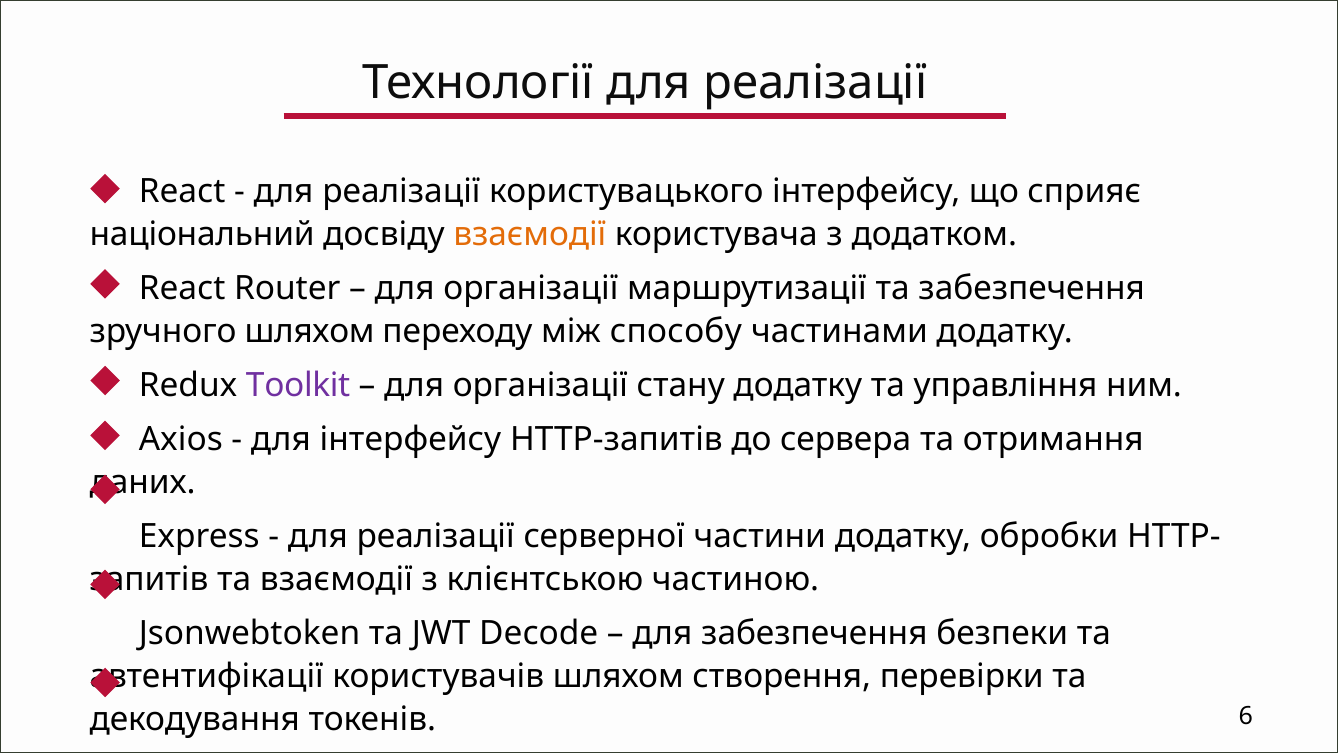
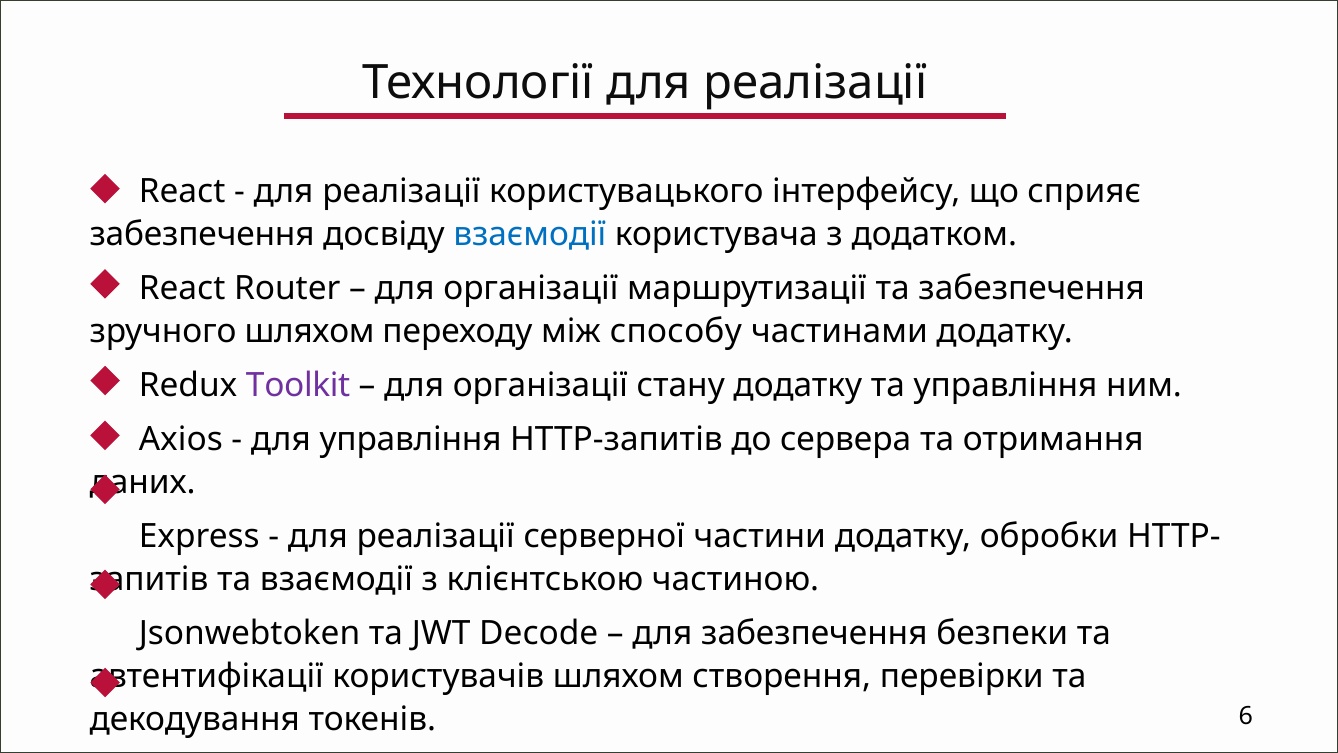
національний at (202, 234): національний -> забезпечення
взаємодії at (530, 234) colour: orange -> blue
для інтерфейсу: інтерфейсу -> управління
